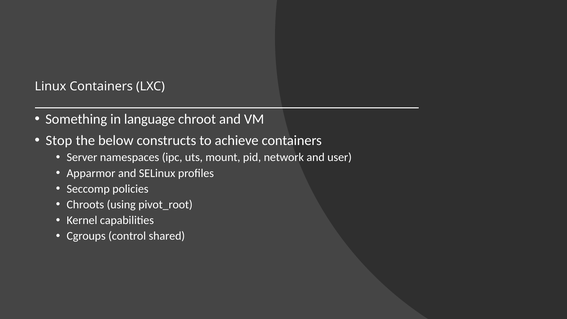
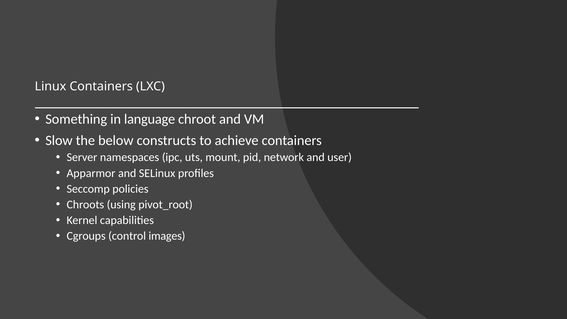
Stop: Stop -> Slow
shared: shared -> images
